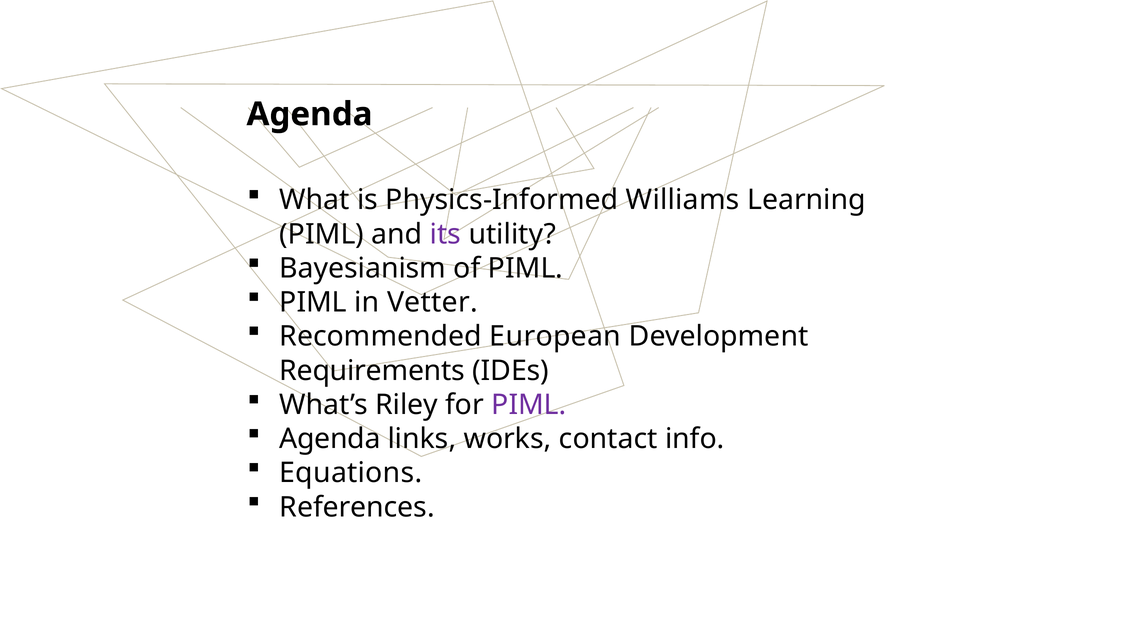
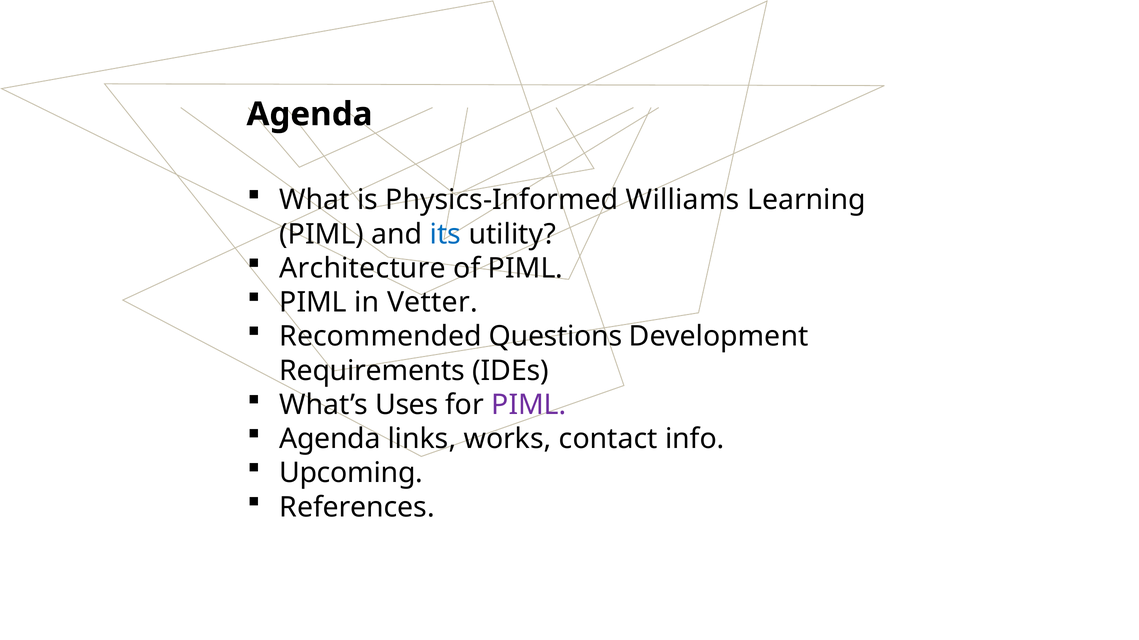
its colour: purple -> blue
Bayesianism: Bayesianism -> Architecture
European: European -> Questions
Riley: Riley -> Uses
Equations: Equations -> Upcoming
